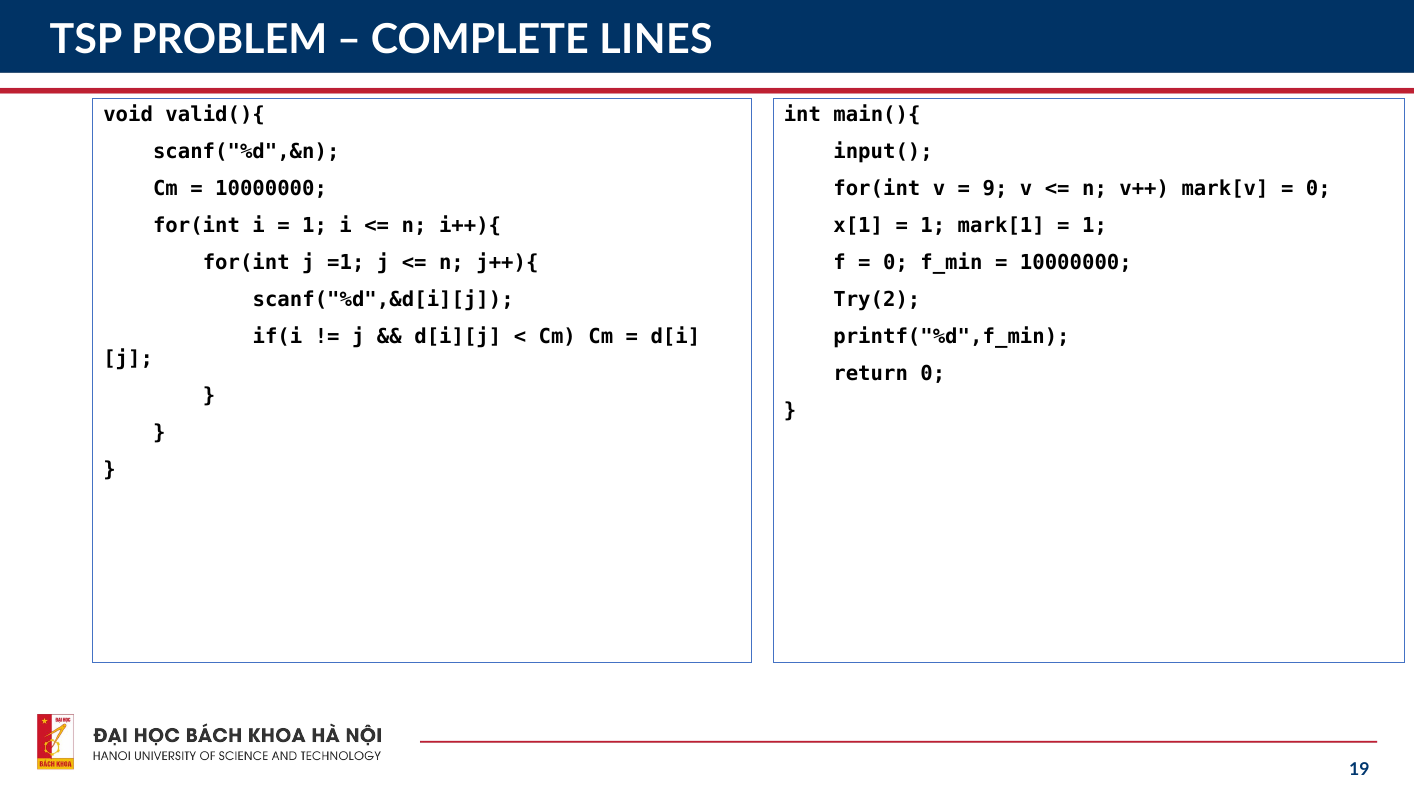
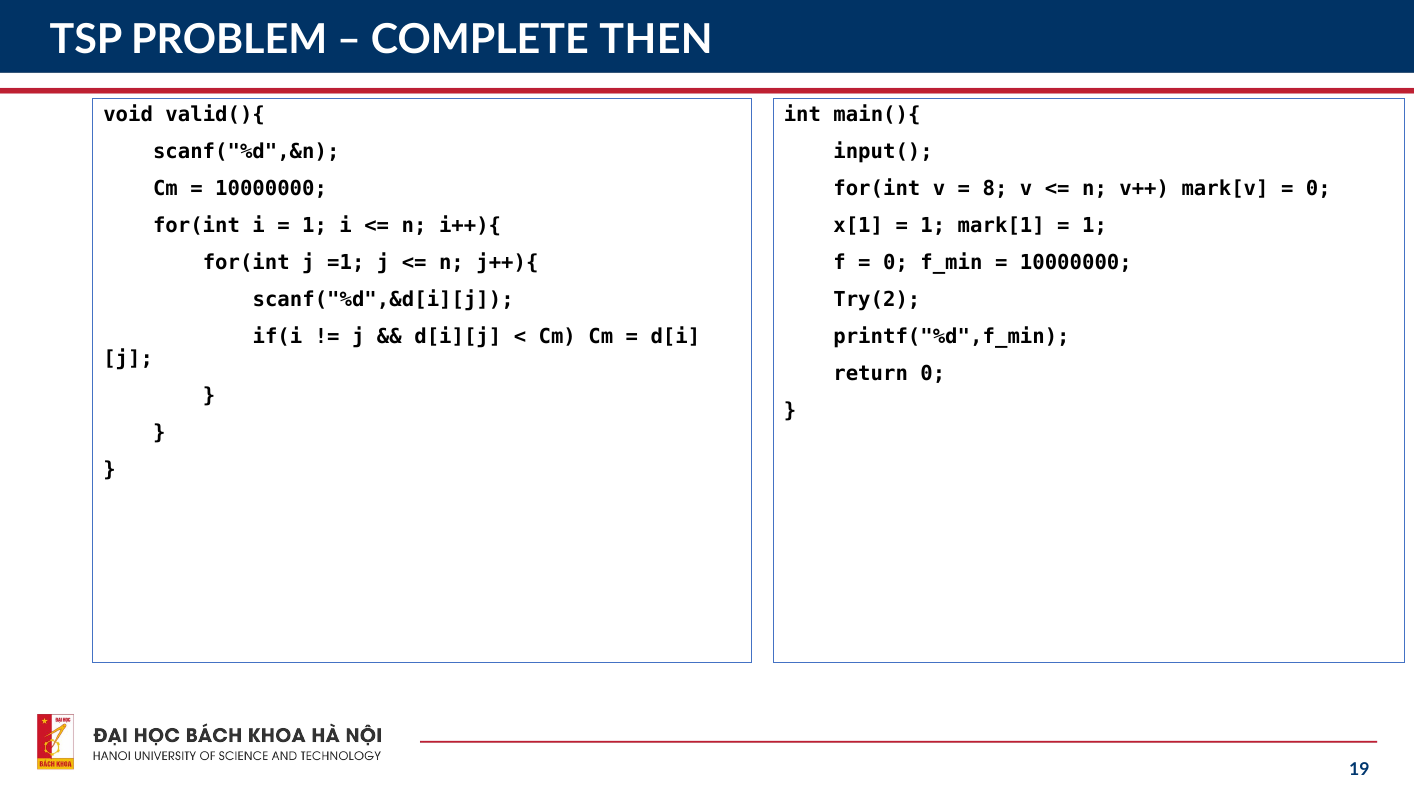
LINES: LINES -> THEN
9: 9 -> 8
